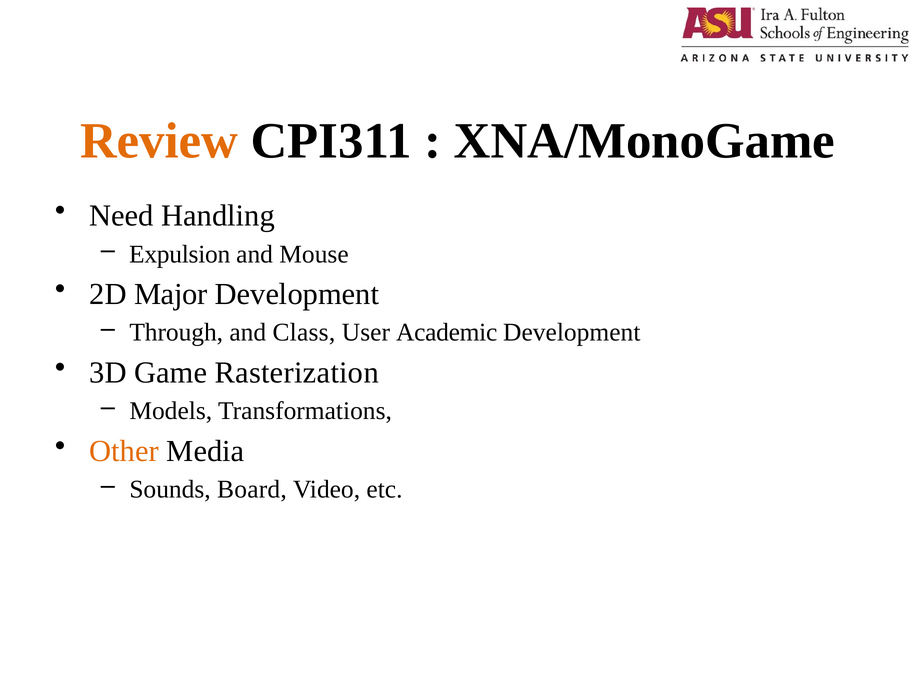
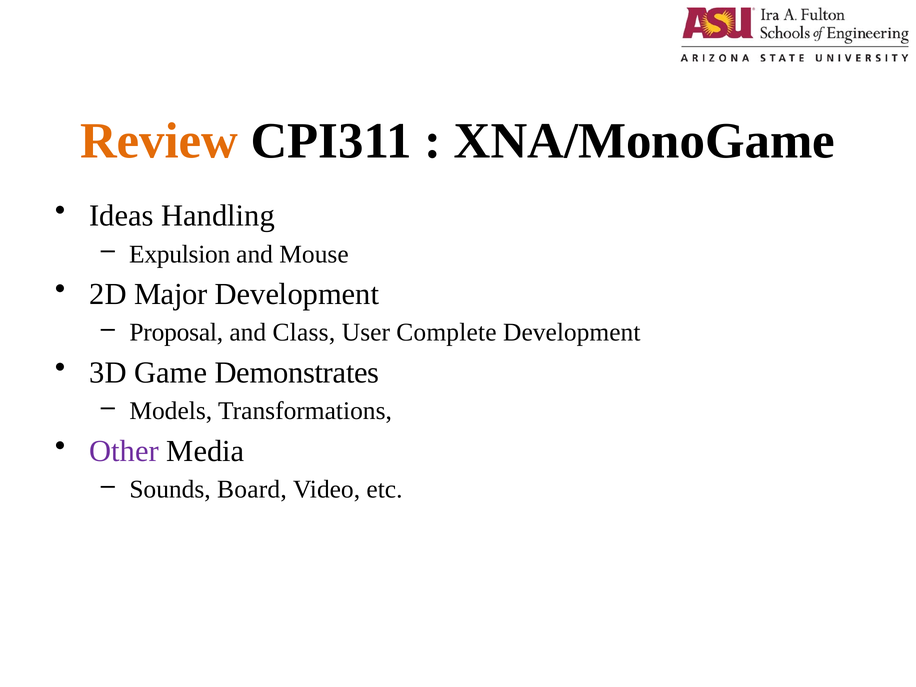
Need: Need -> Ideas
Through: Through -> Proposal
Academic: Academic -> Complete
Rasterization: Rasterization -> Demonstrates
Other colour: orange -> purple
